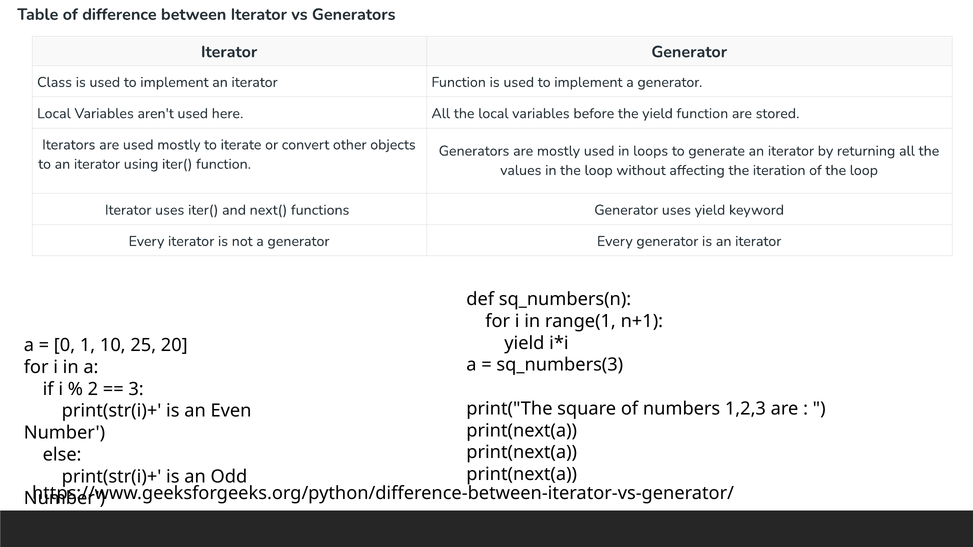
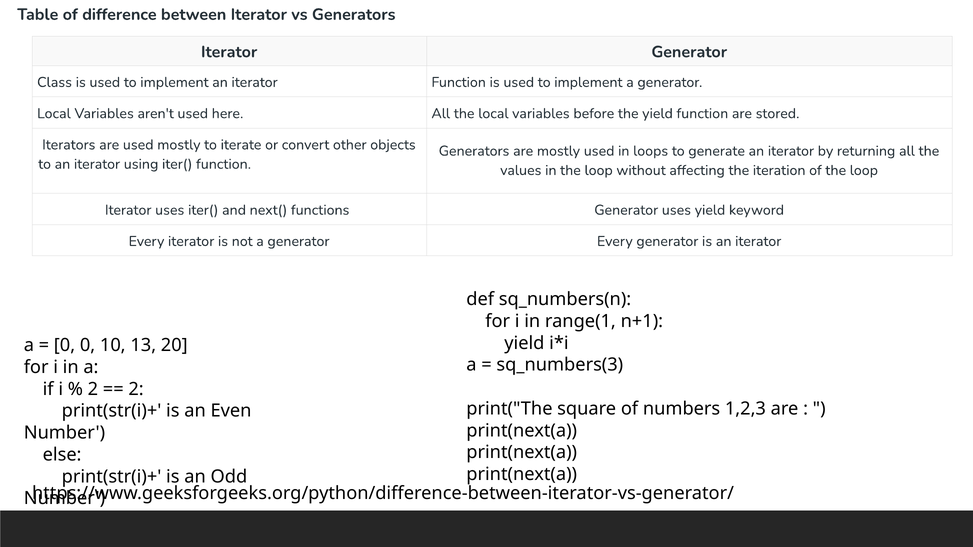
0 1: 1 -> 0
25: 25 -> 13
3 at (136, 389): 3 -> 2
